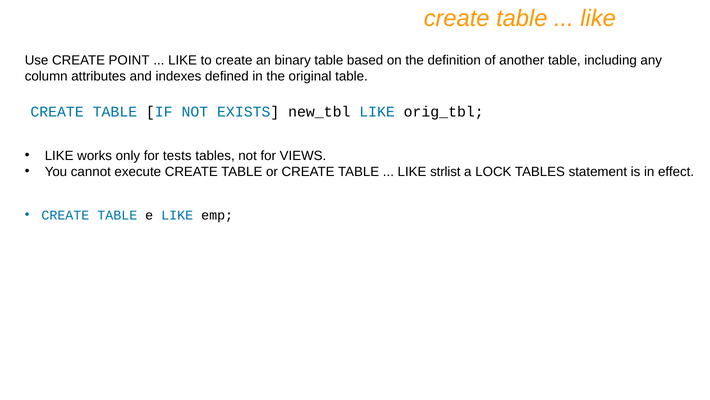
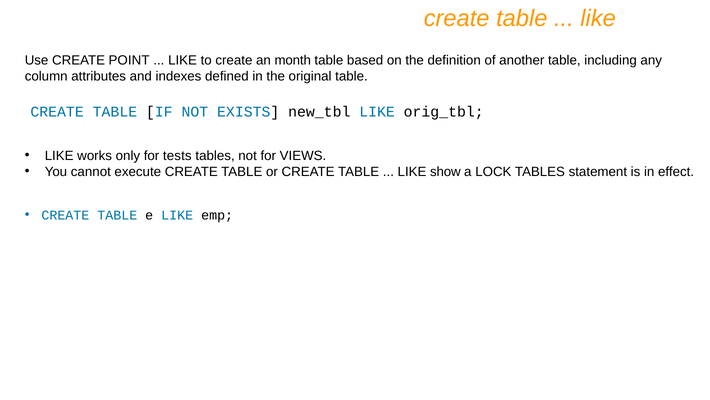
binary: binary -> month
strlist: strlist -> show
